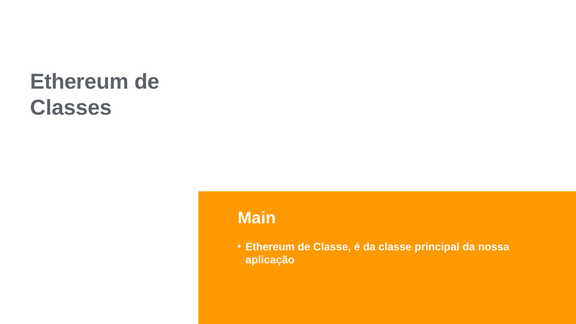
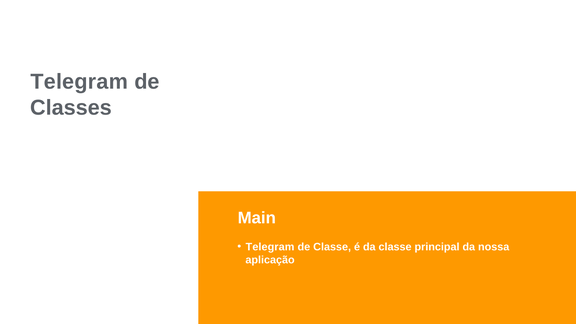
Ethereum at (79, 82): Ethereum -> Telegram
Ethereum at (270, 247): Ethereum -> Telegram
